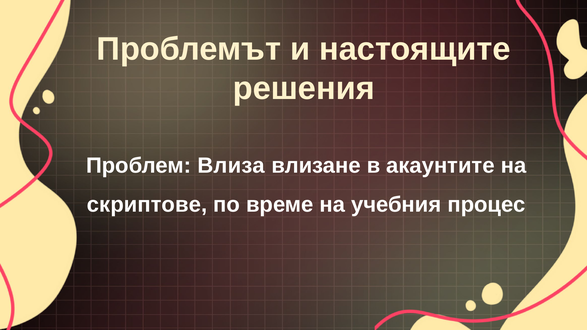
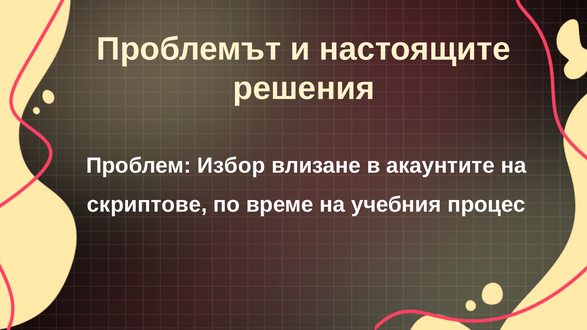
Влиза: Влиза -> Избор
